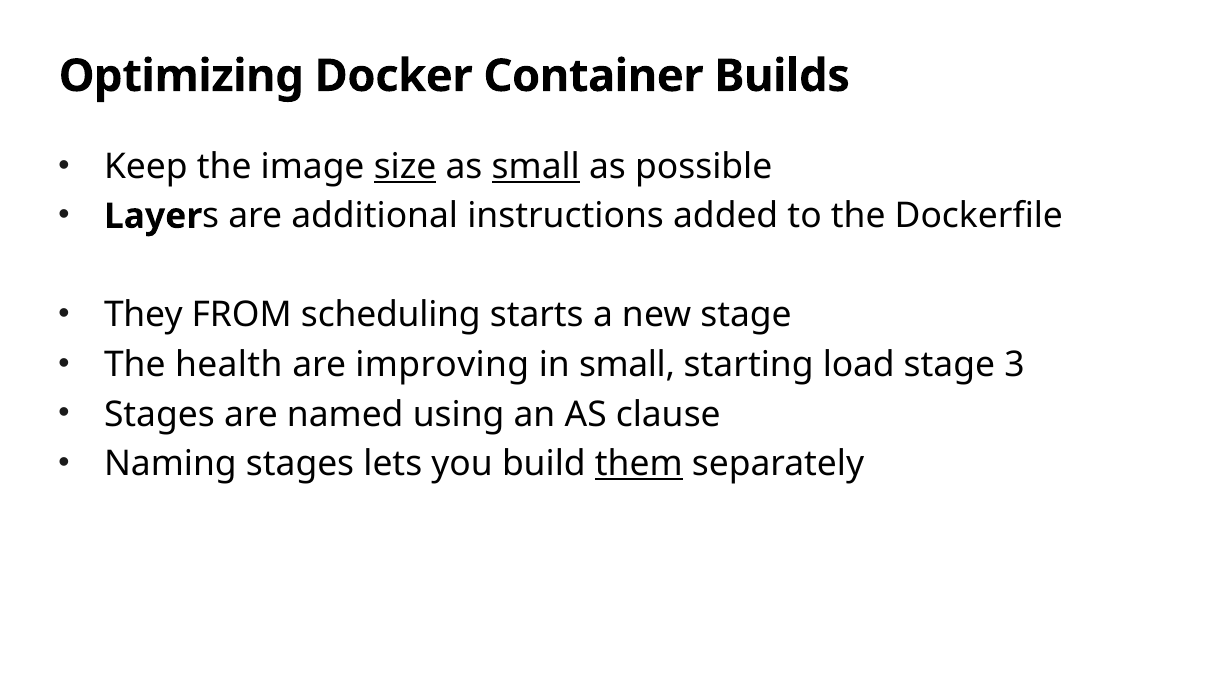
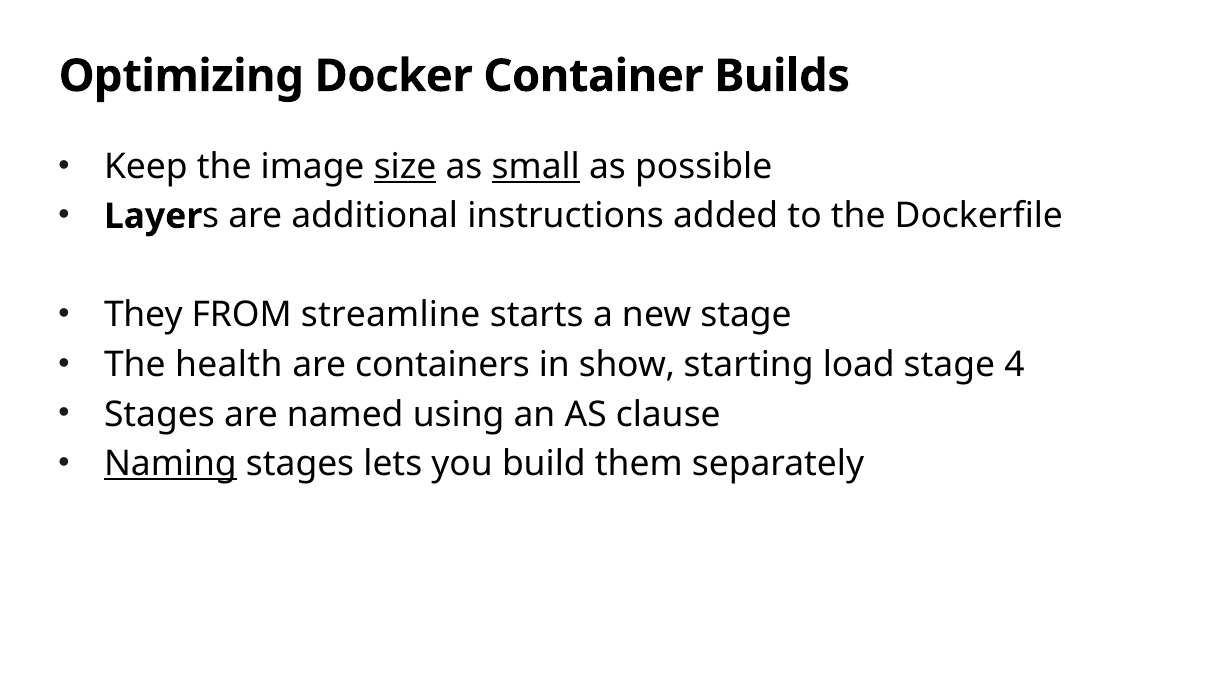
scheduling: scheduling -> streamline
improving: improving -> containers
in small: small -> show
3: 3 -> 4
Naming underline: none -> present
them underline: present -> none
